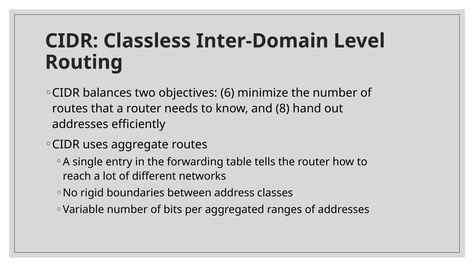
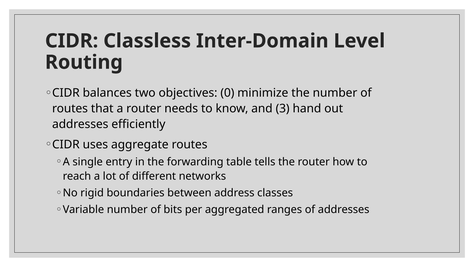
6: 6 -> 0
8: 8 -> 3
